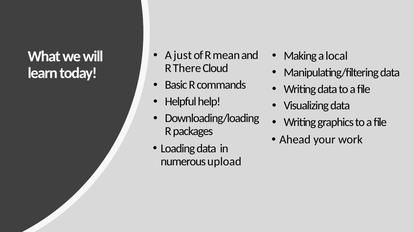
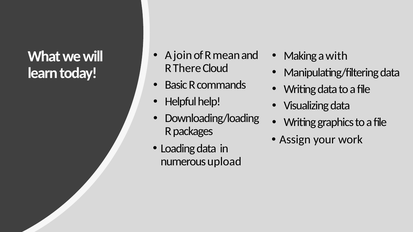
just: just -> join
local: local -> with
Ahead: Ahead -> Assign
